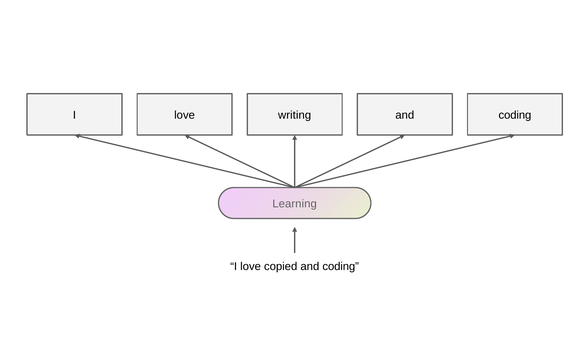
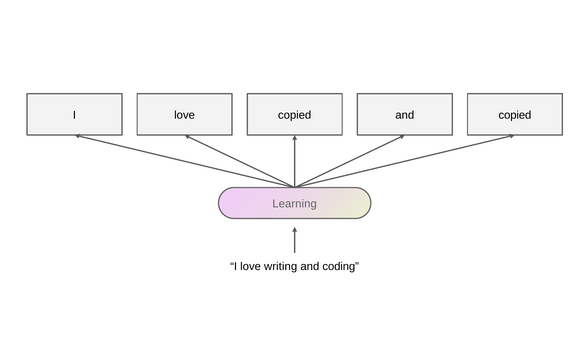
love writing: writing -> copied
coding at (515, 115): coding -> copied
copied: copied -> writing
